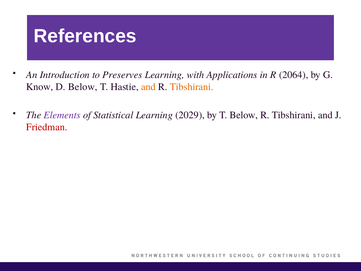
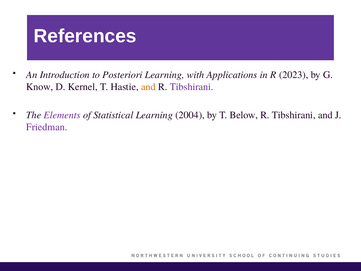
Preserves: Preserves -> Posteriori
2064: 2064 -> 2023
D Below: Below -> Kernel
Tibshirani at (192, 87) colour: orange -> purple
2029: 2029 -> 2004
Friedman colour: red -> purple
